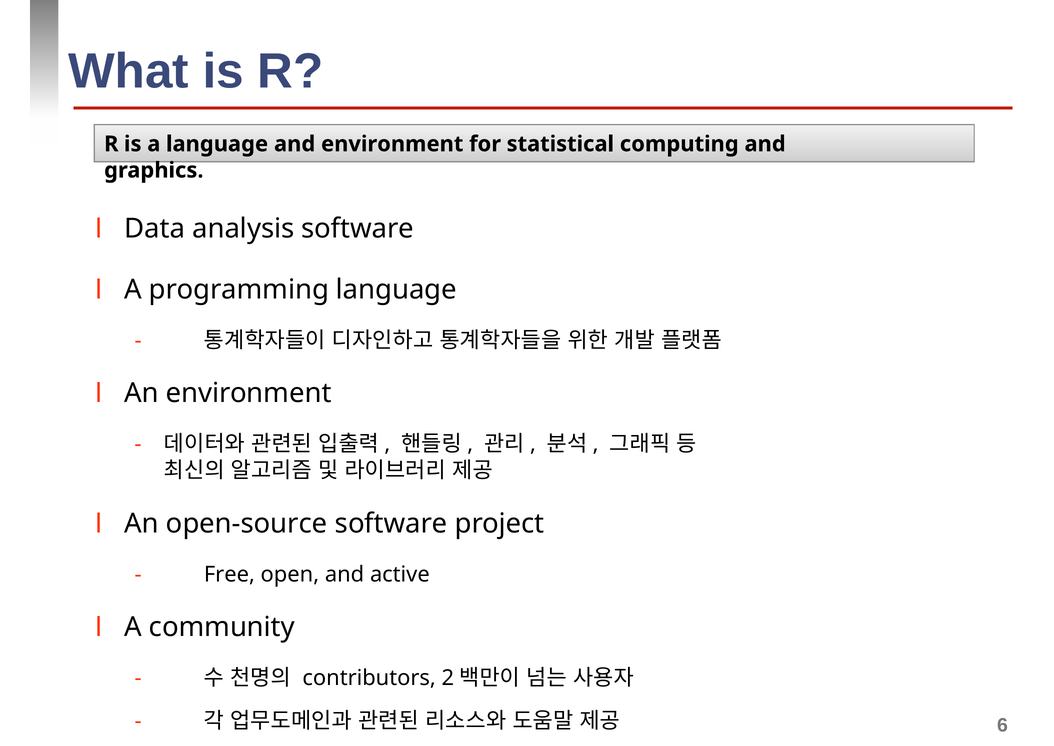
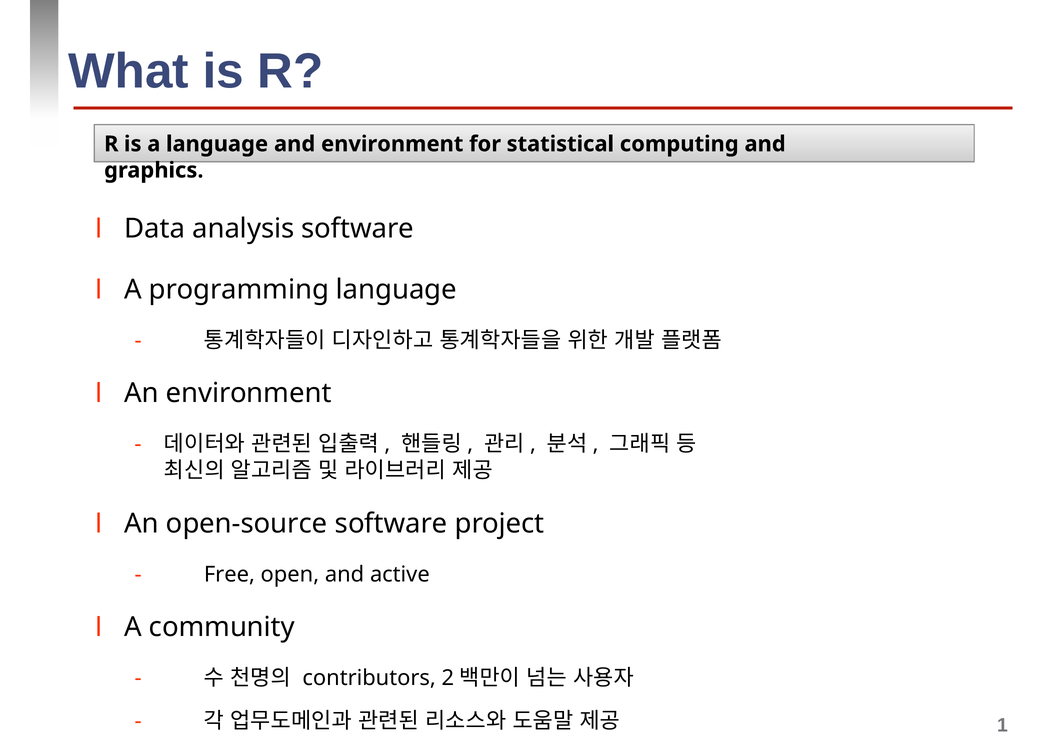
6: 6 -> 1
